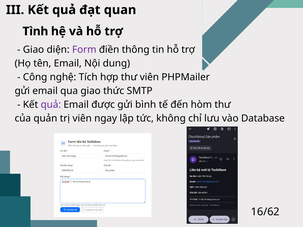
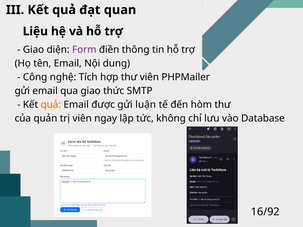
Tình: Tình -> Liệu
quả at (51, 105) colour: purple -> orange
bình: bình -> luận
16/62: 16/62 -> 16/92
